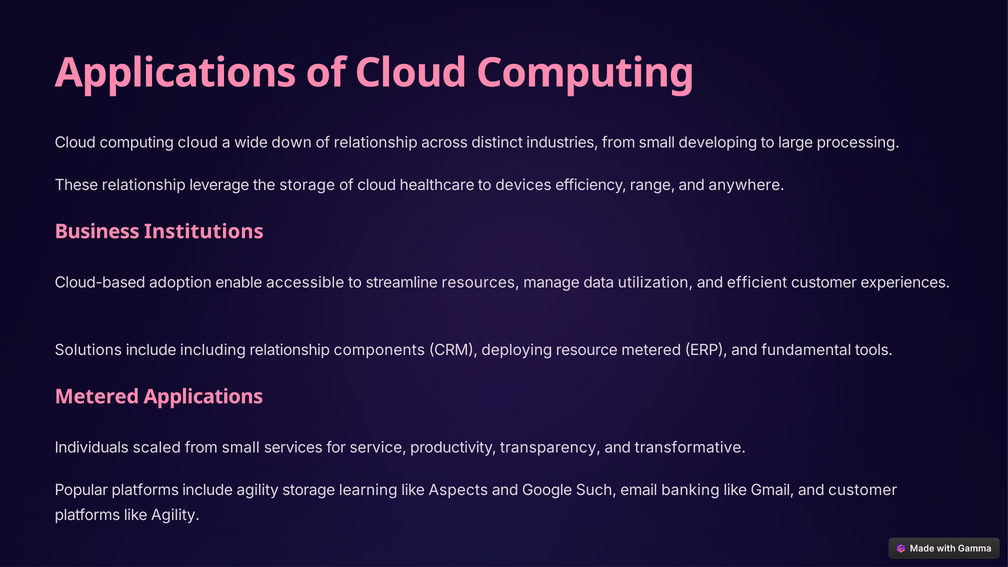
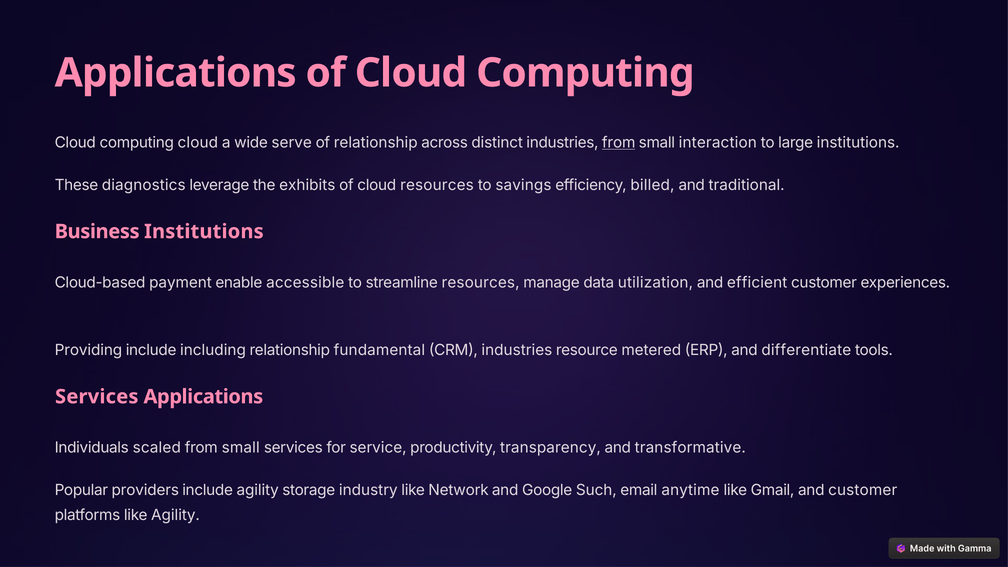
down: down -> serve
from at (619, 143) underline: none -> present
developing: developing -> interaction
large processing: processing -> institutions
These relationship: relationship -> diagnostics
the storage: storage -> exhibits
cloud healthcare: healthcare -> resources
devices: devices -> savings
range: range -> billed
anywhere: anywhere -> traditional
adoption: adoption -> payment
Solutions: Solutions -> Providing
components: components -> fundamental
CRM deploying: deploying -> industries
fundamental: fundamental -> differentiate
Metered at (97, 397): Metered -> Services
Popular platforms: platforms -> providers
learning: learning -> industry
Aspects: Aspects -> Network
banking: banking -> anytime
